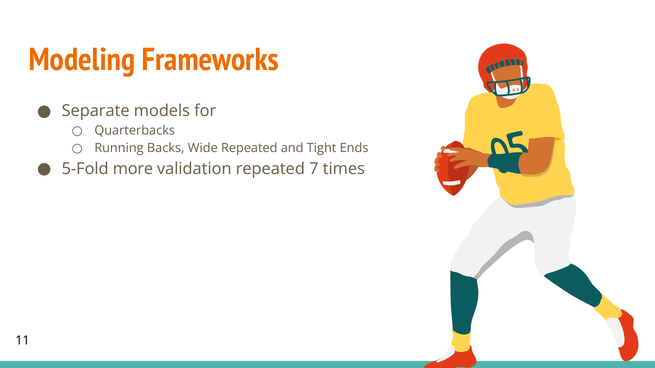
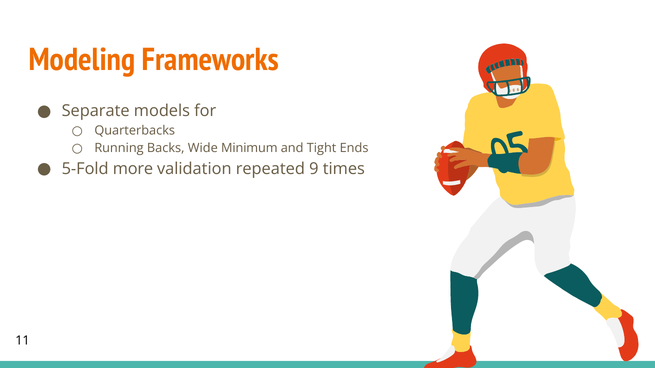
Wide Repeated: Repeated -> Minimum
7: 7 -> 9
